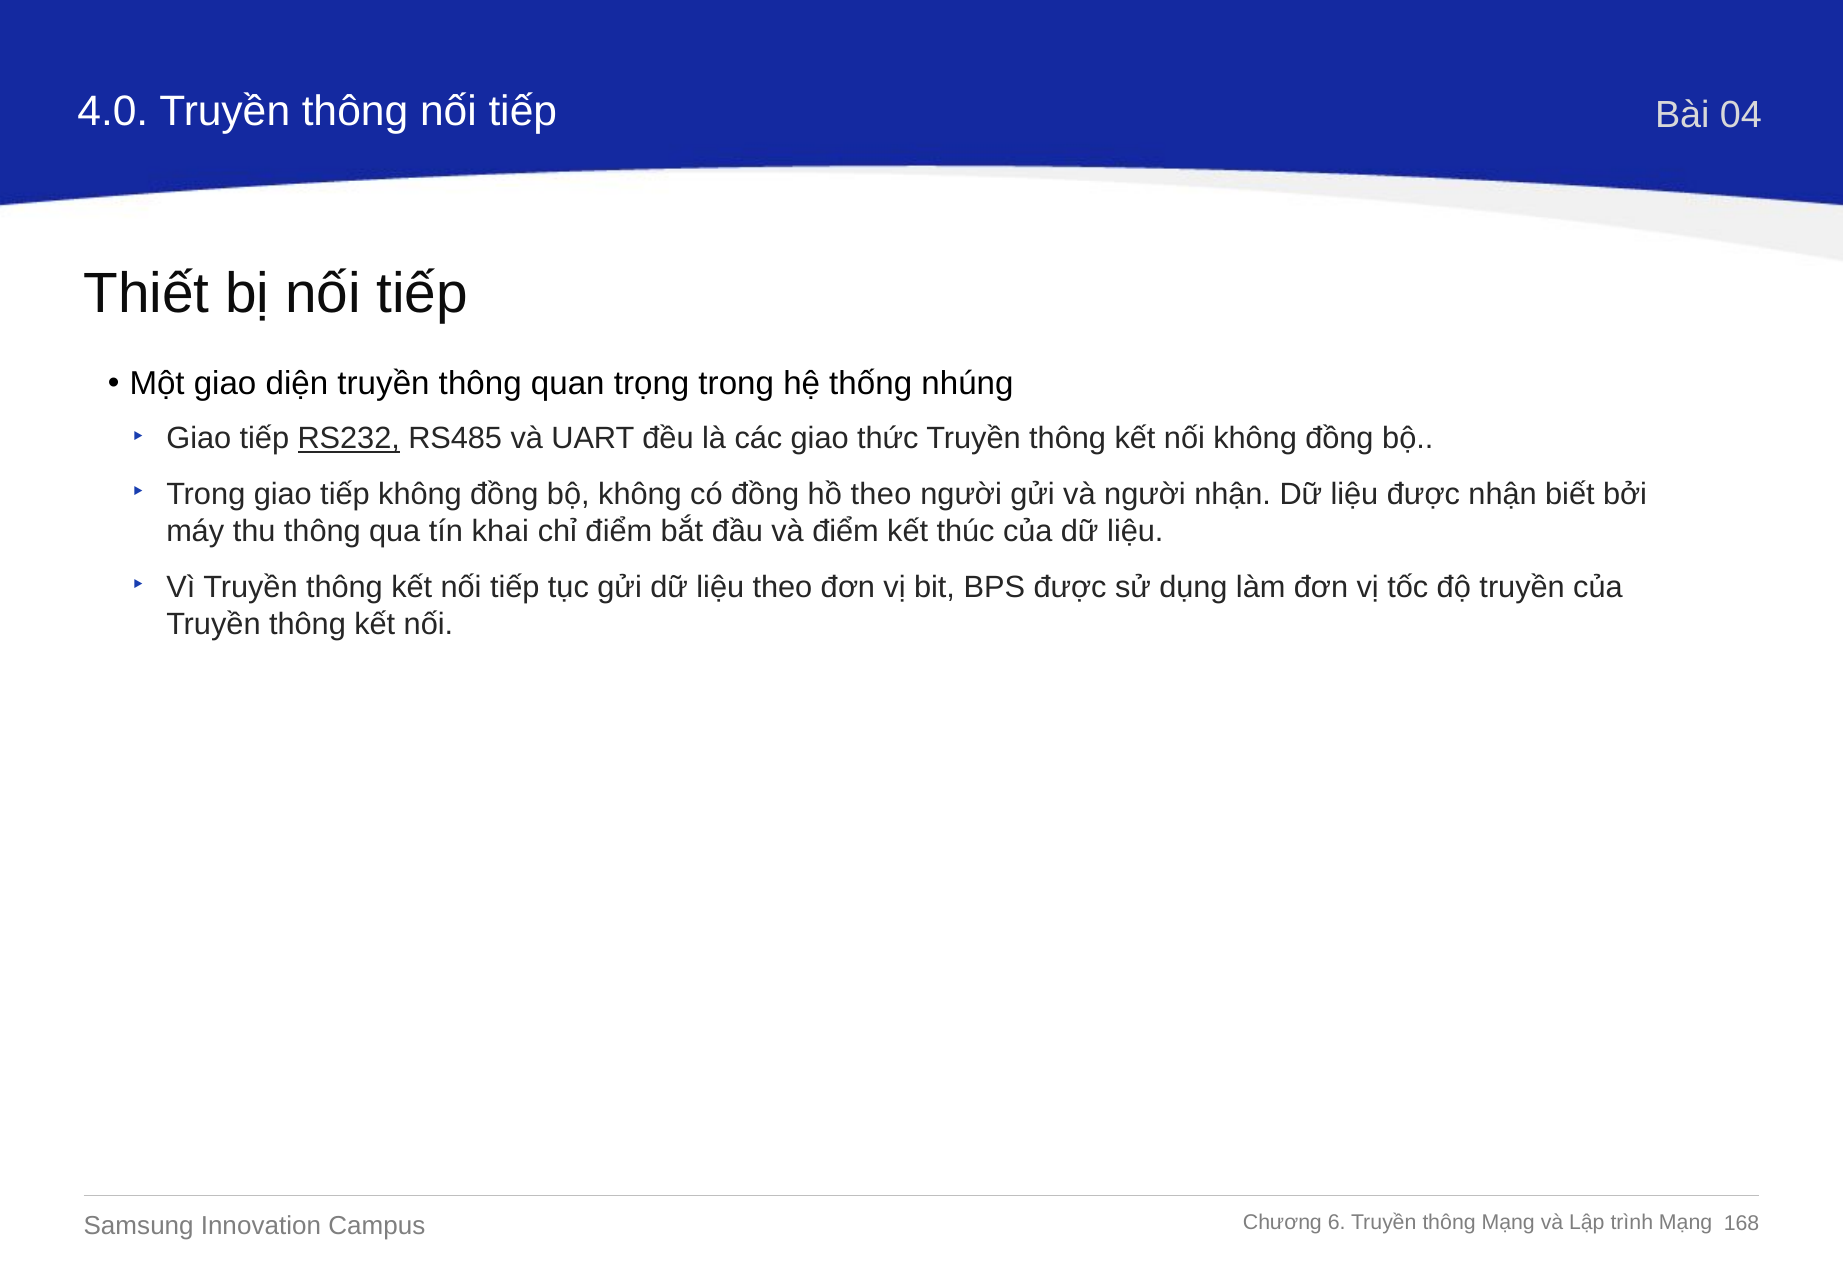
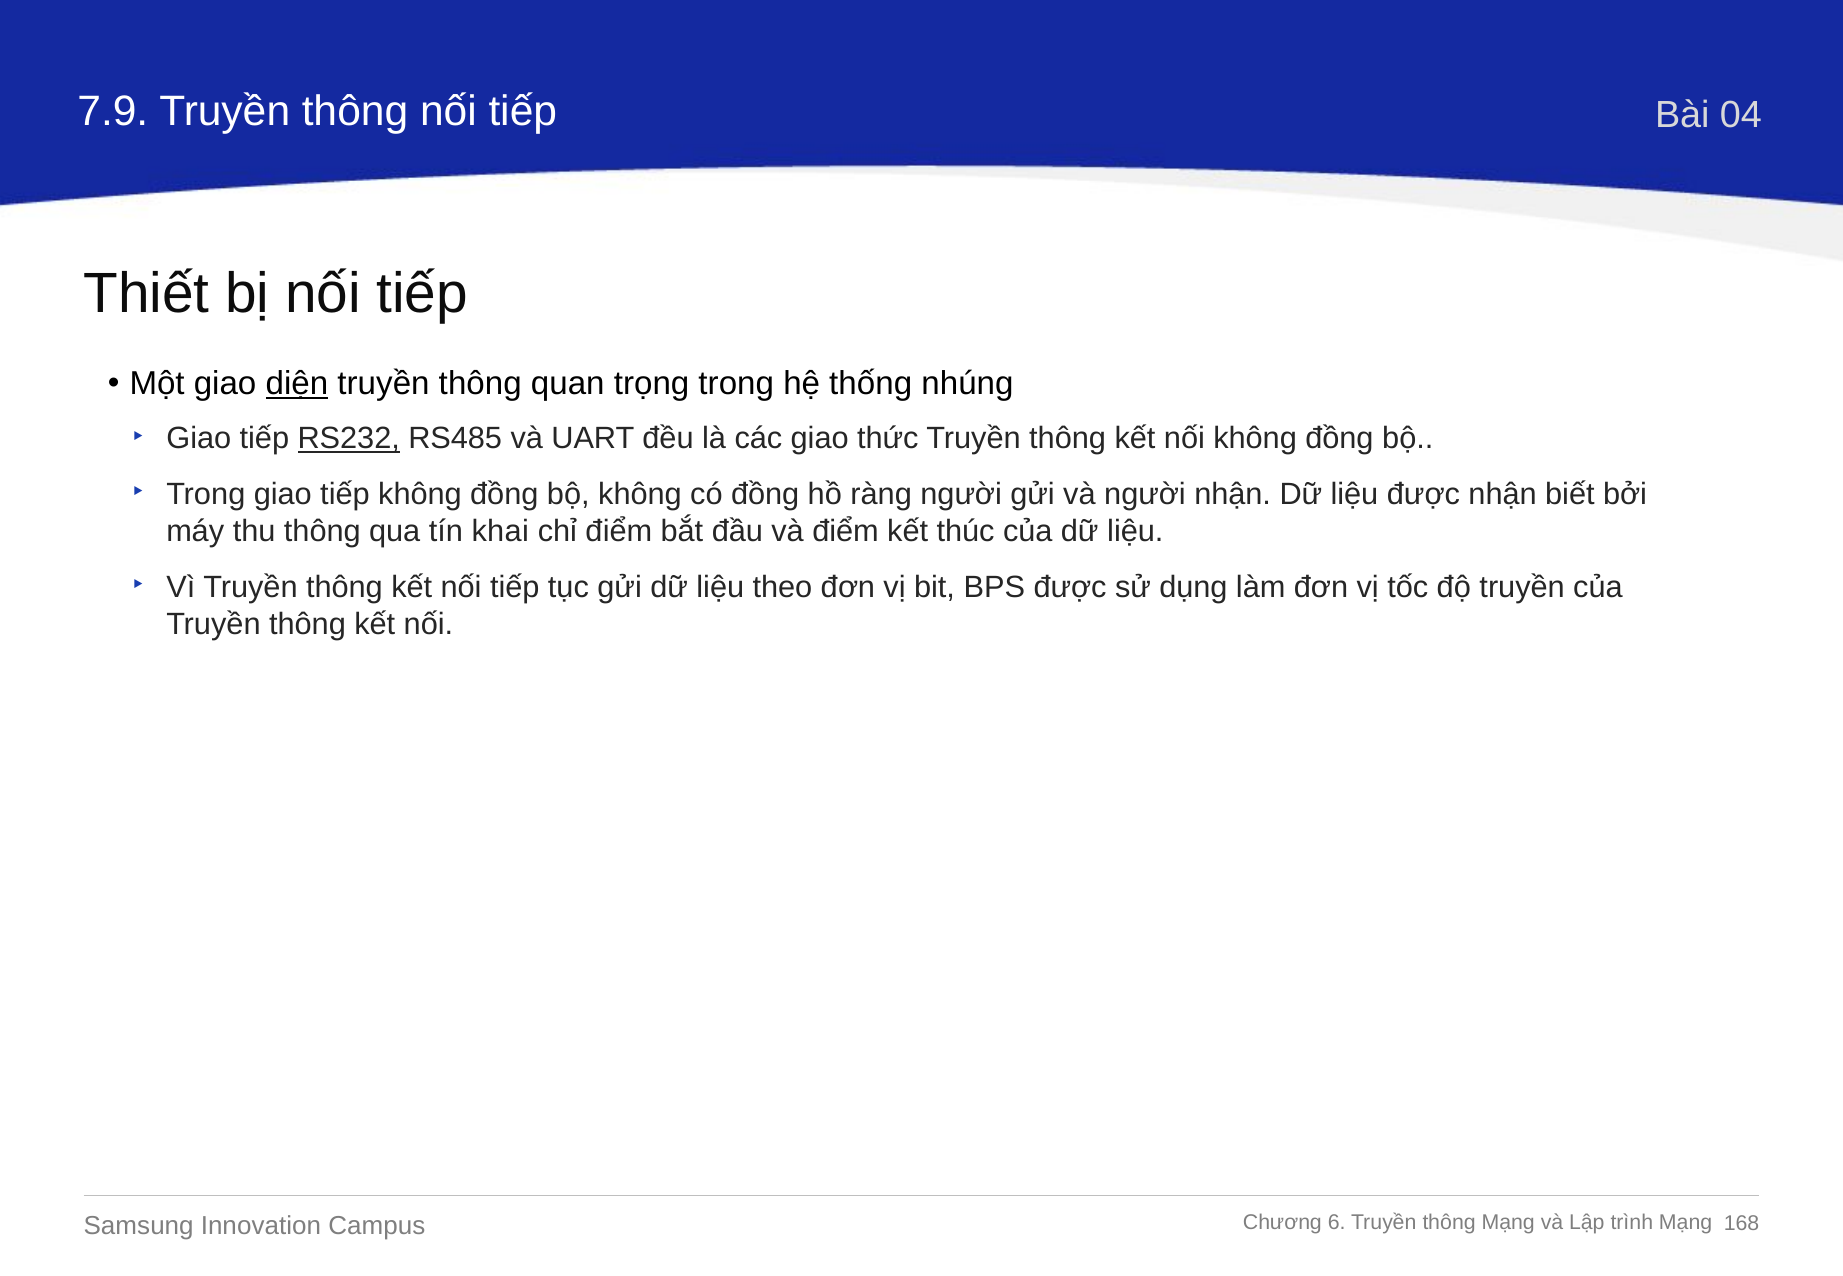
4.0: 4.0 -> 7.9
diện underline: none -> present
hồ theo: theo -> ràng
